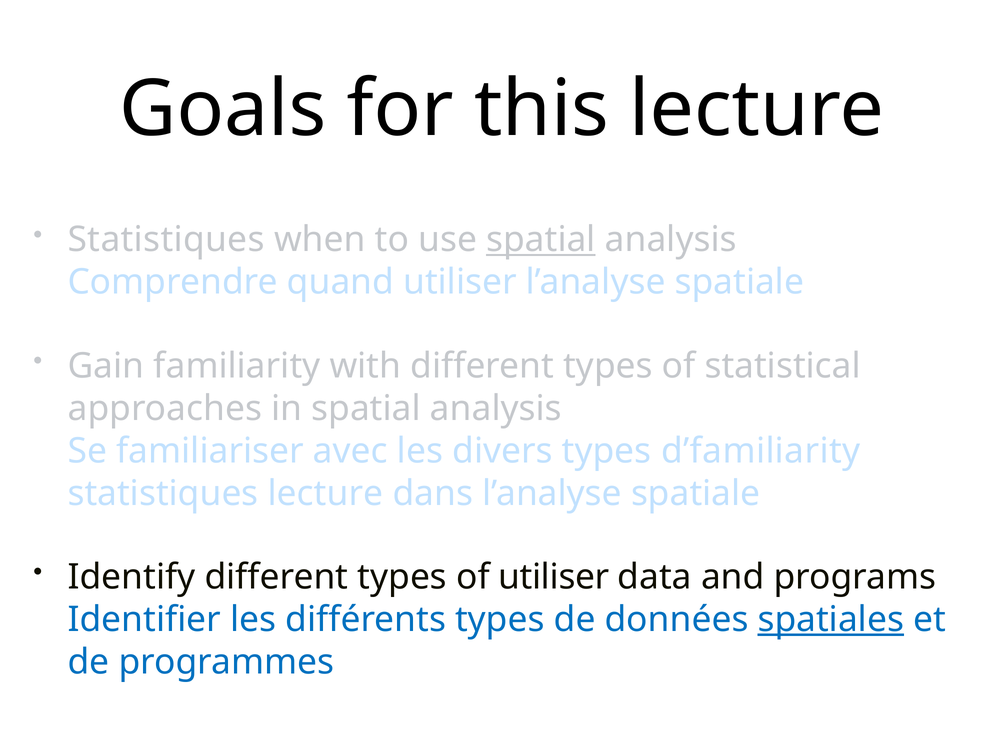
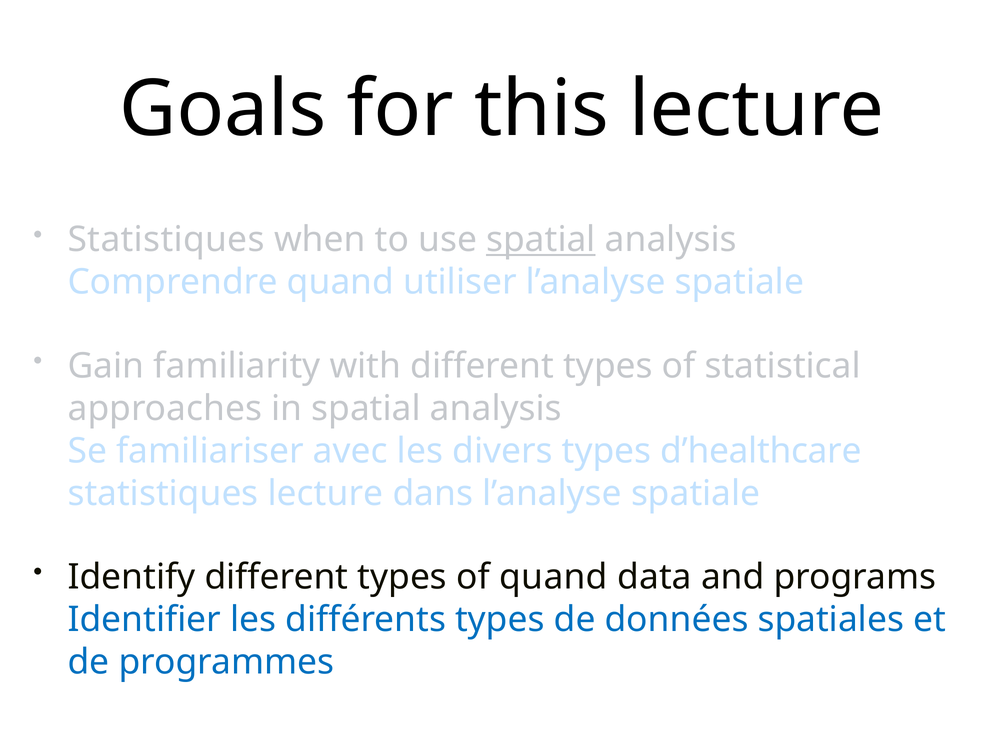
d’familiarity: d’familiarity -> d’healthcare
of utiliser: utiliser -> quand
spatiales underline: present -> none
